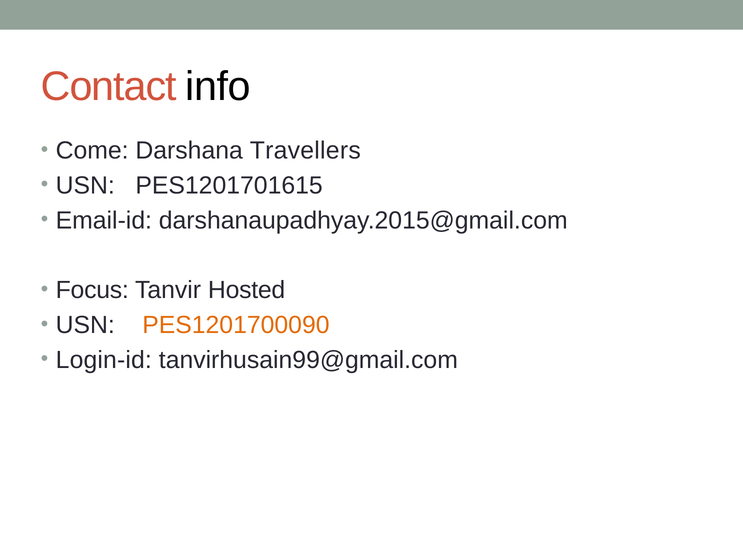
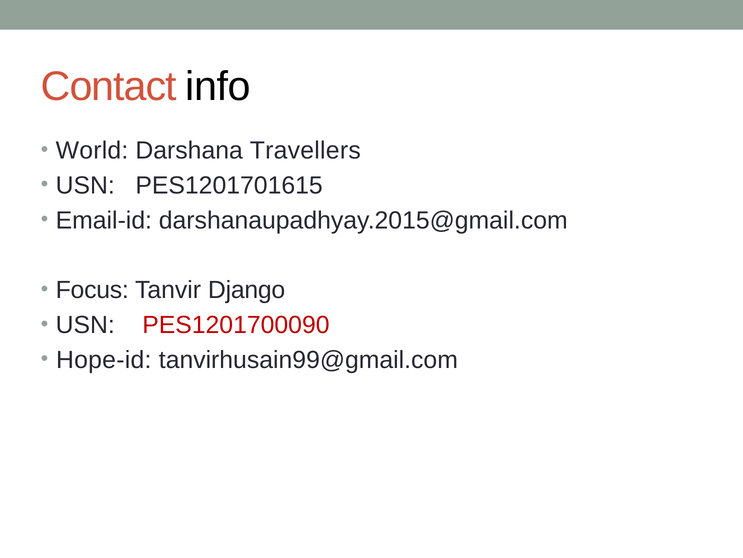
Come: Come -> World
Hosted: Hosted -> Django
PES1201700090 colour: orange -> red
Login-id: Login-id -> Hope-id
